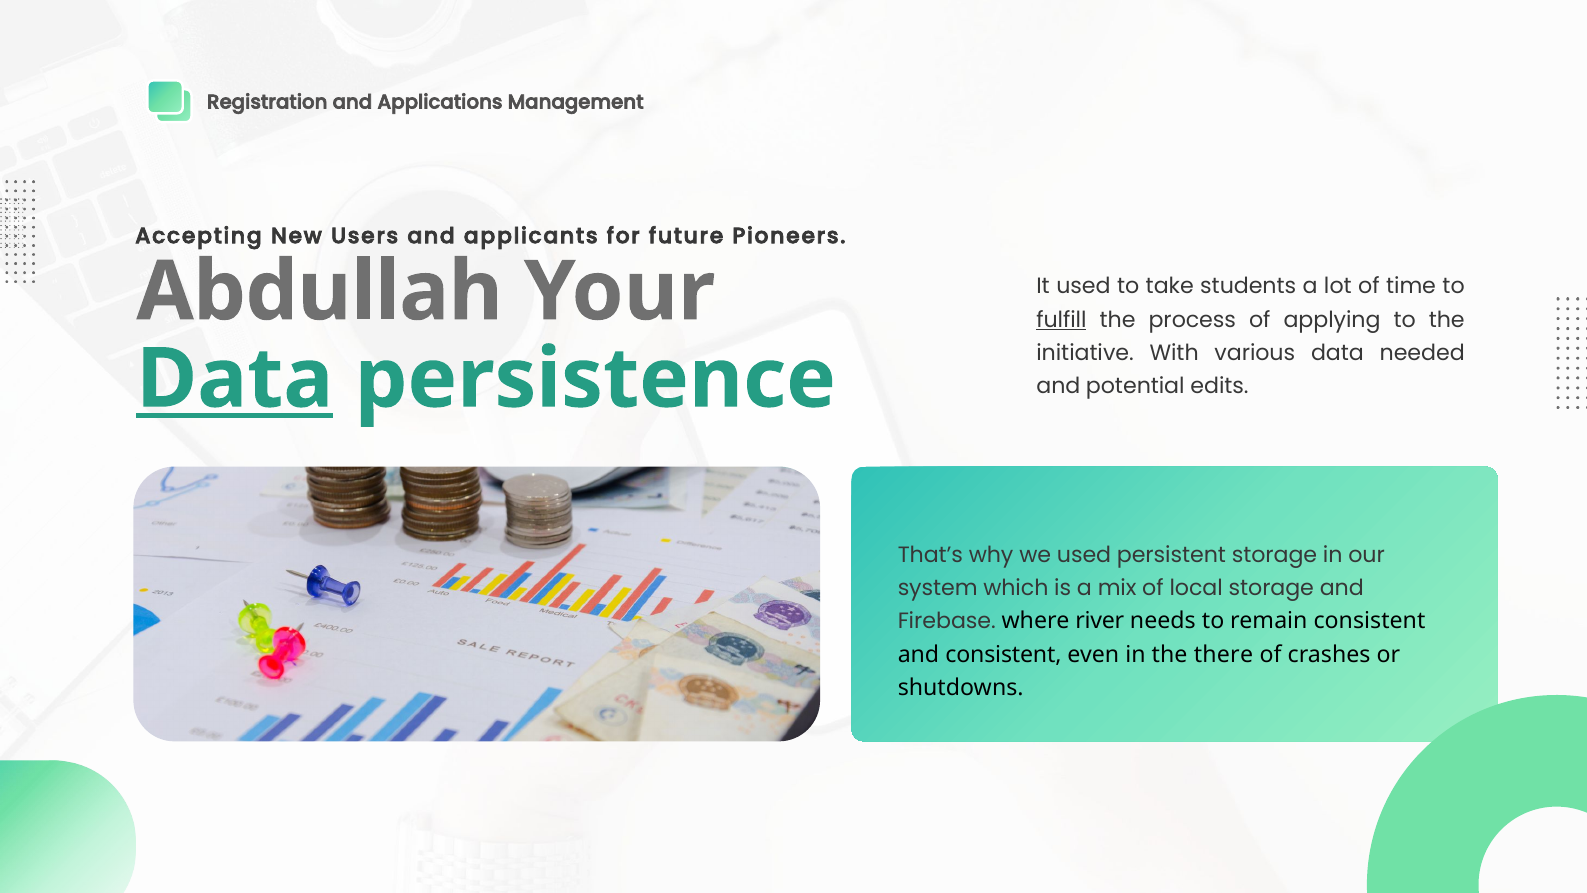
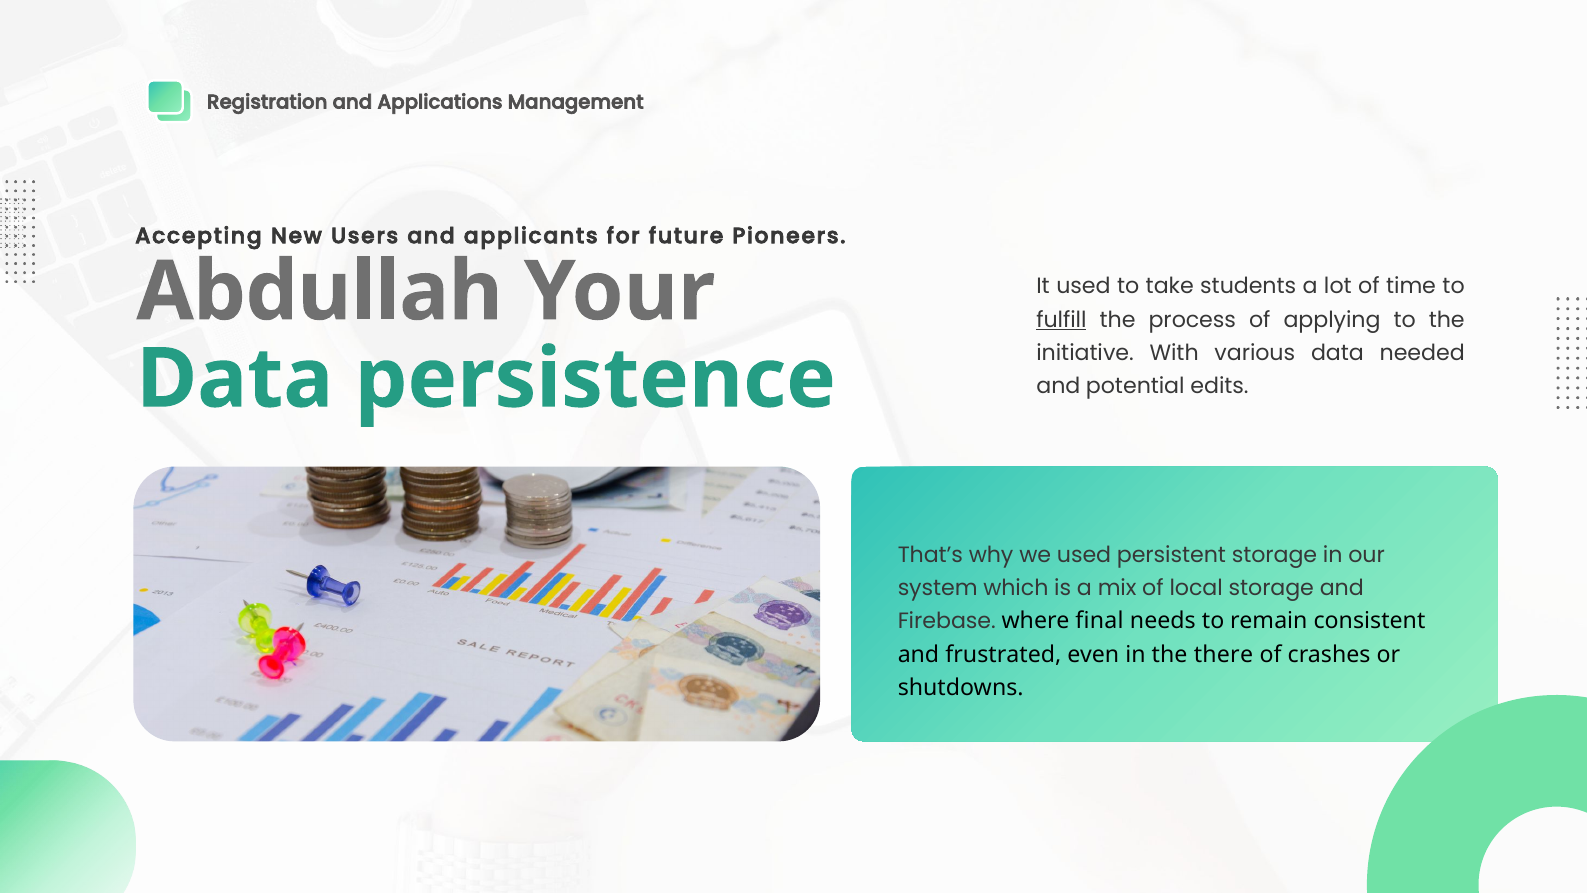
Data at (235, 379) underline: present -> none
river: river -> final
and consistent: consistent -> frustrated
